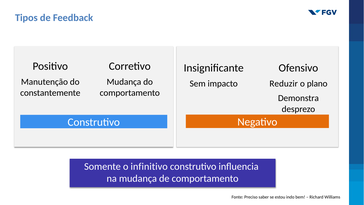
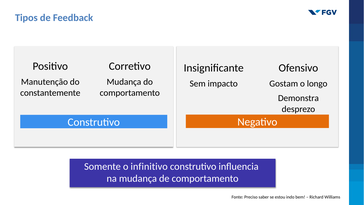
Reduzir: Reduzir -> Gostam
plano: plano -> longo
